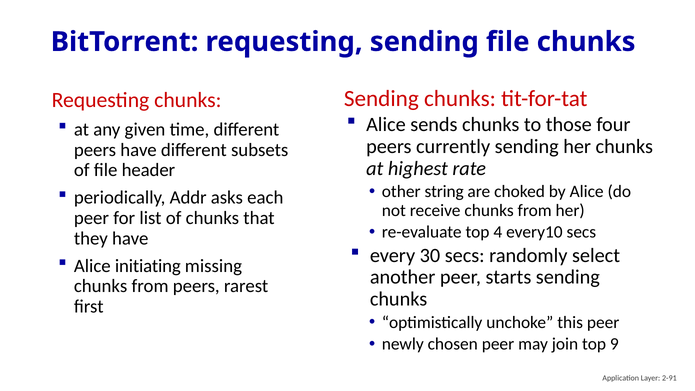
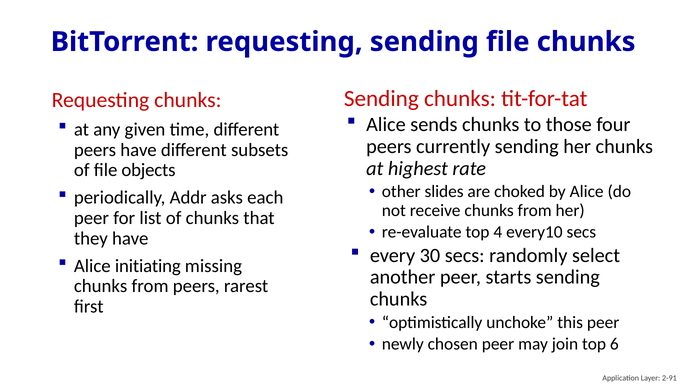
header: header -> objects
string: string -> slides
9: 9 -> 6
